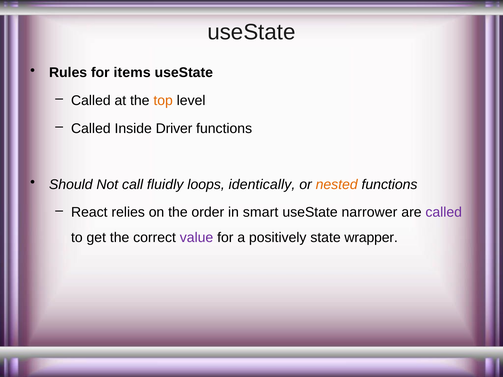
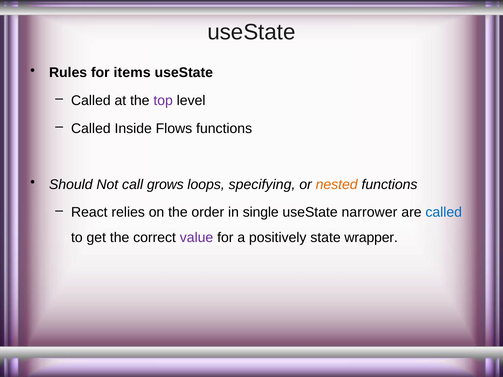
top colour: orange -> purple
Driver: Driver -> Flows
fluidly: fluidly -> grows
identically: identically -> specifying
smart: smart -> single
called at (444, 212) colour: purple -> blue
